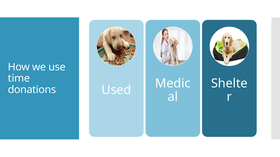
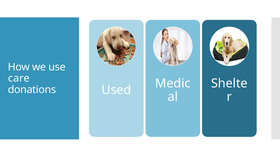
time: time -> care
